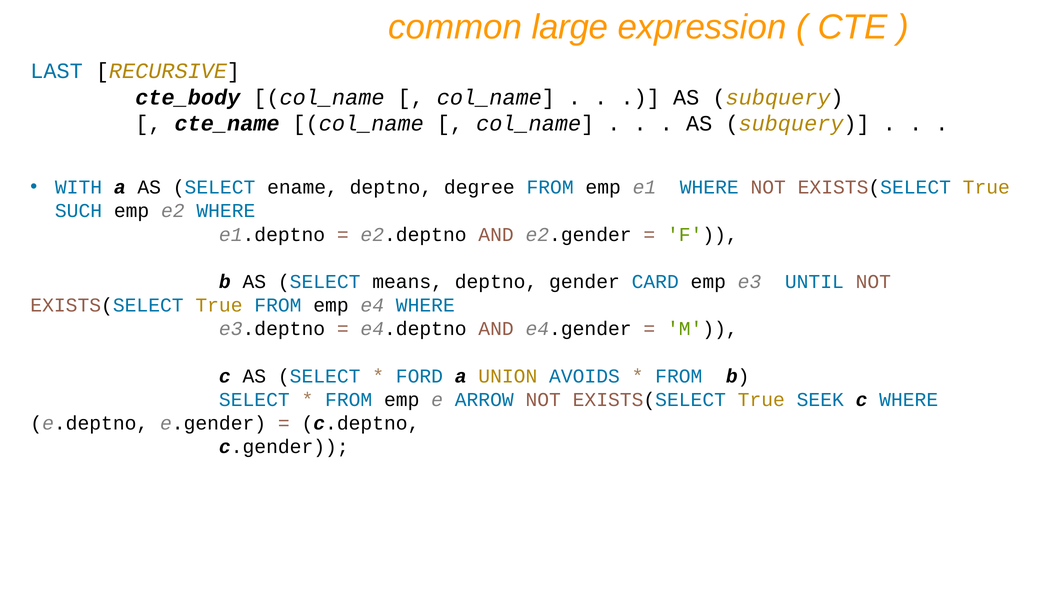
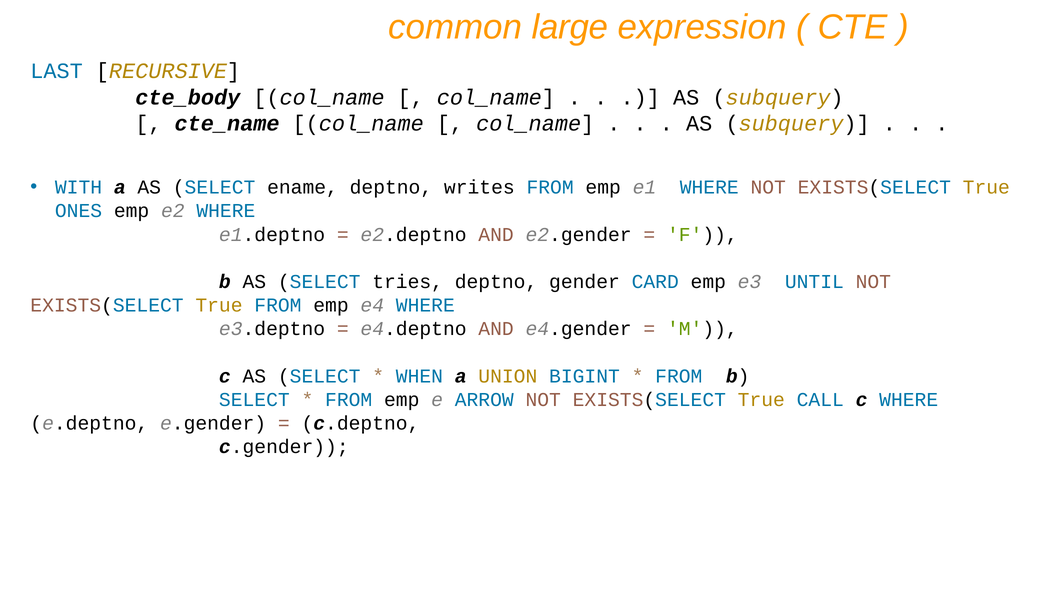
degree: degree -> writes
SUCH: SUCH -> ONES
means: means -> tries
FORD: FORD -> WHEN
AVOIDS: AVOIDS -> BIGINT
SEEK: SEEK -> CALL
